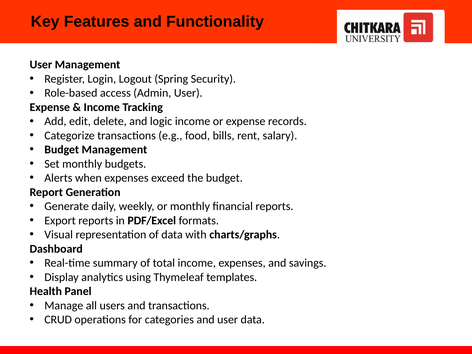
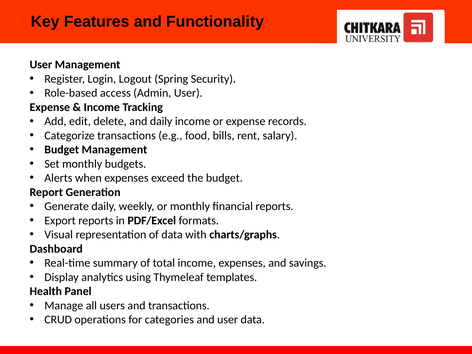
and logic: logic -> daily
